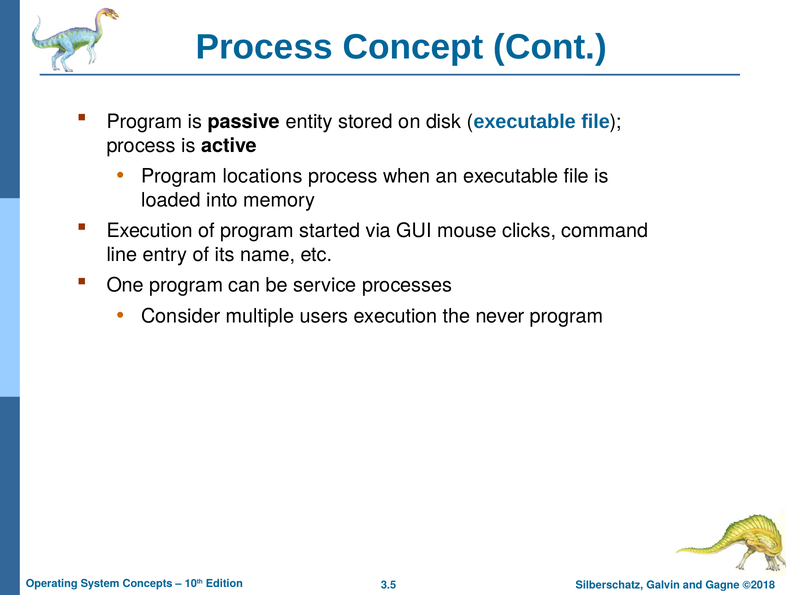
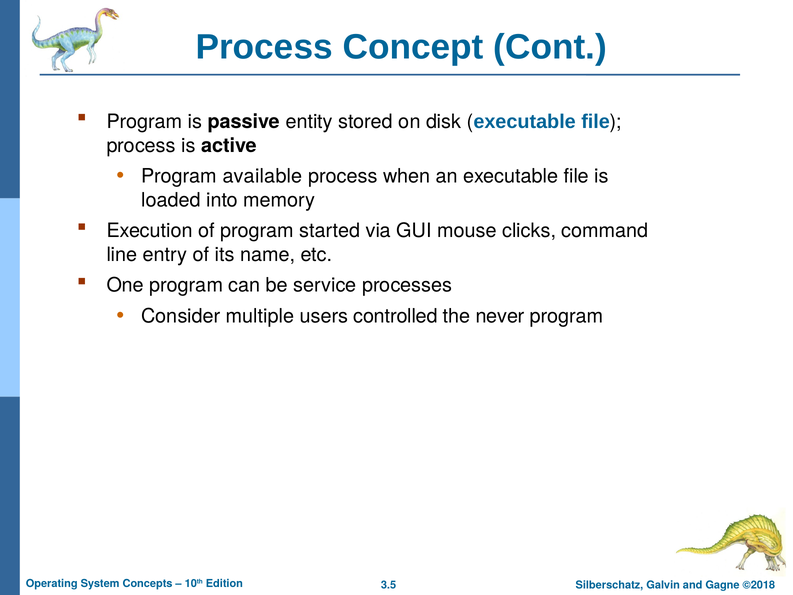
locations: locations -> available
users execution: execution -> controlled
